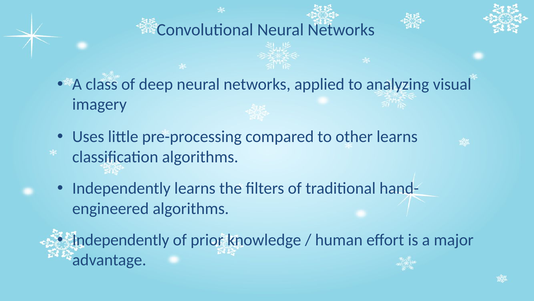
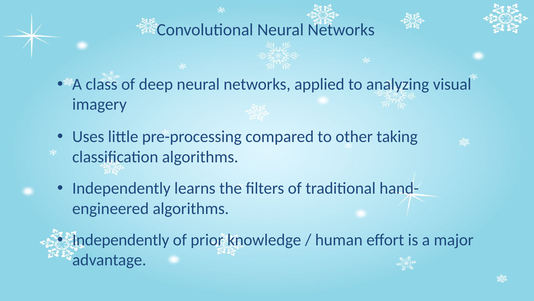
other learns: learns -> taking
